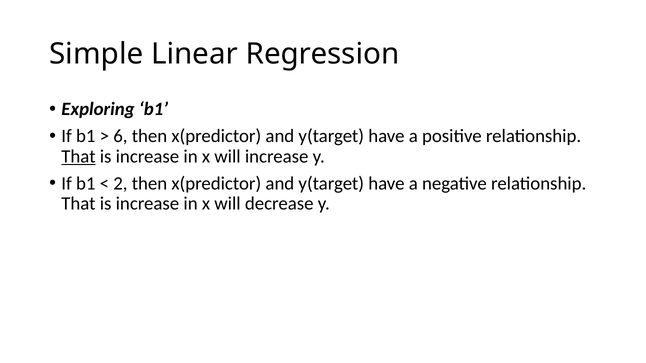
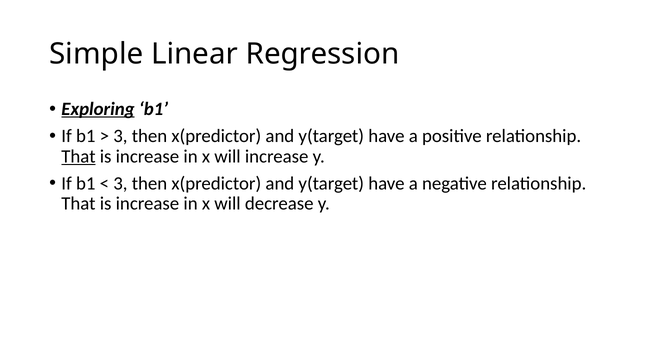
Exploring underline: none -> present
6 at (120, 136): 6 -> 3
2 at (120, 184): 2 -> 3
